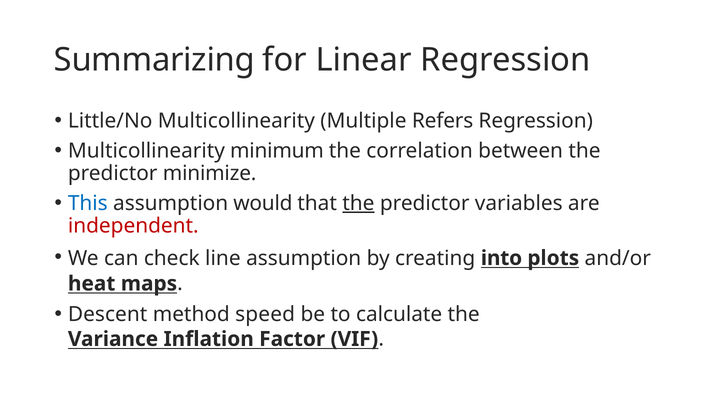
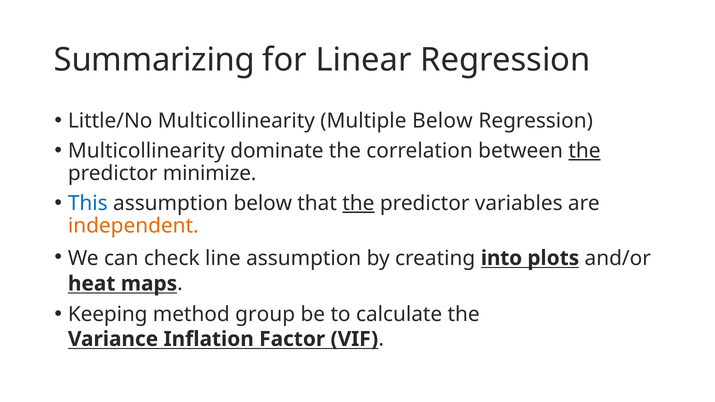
Multiple Refers: Refers -> Below
minimum: minimum -> dominate
the at (584, 151) underline: none -> present
assumption would: would -> below
independent colour: red -> orange
Descent: Descent -> Keeping
speed: speed -> group
